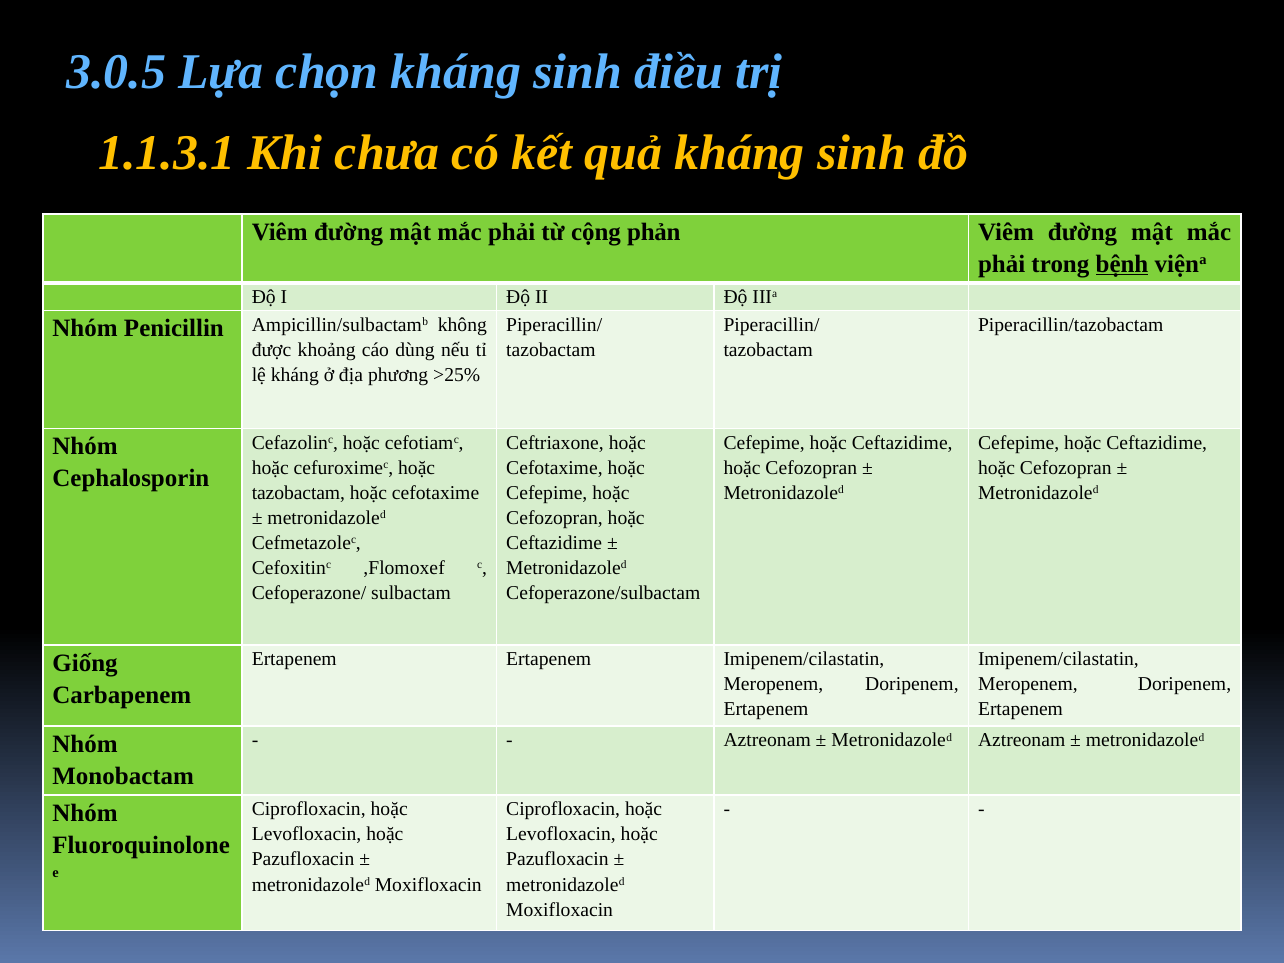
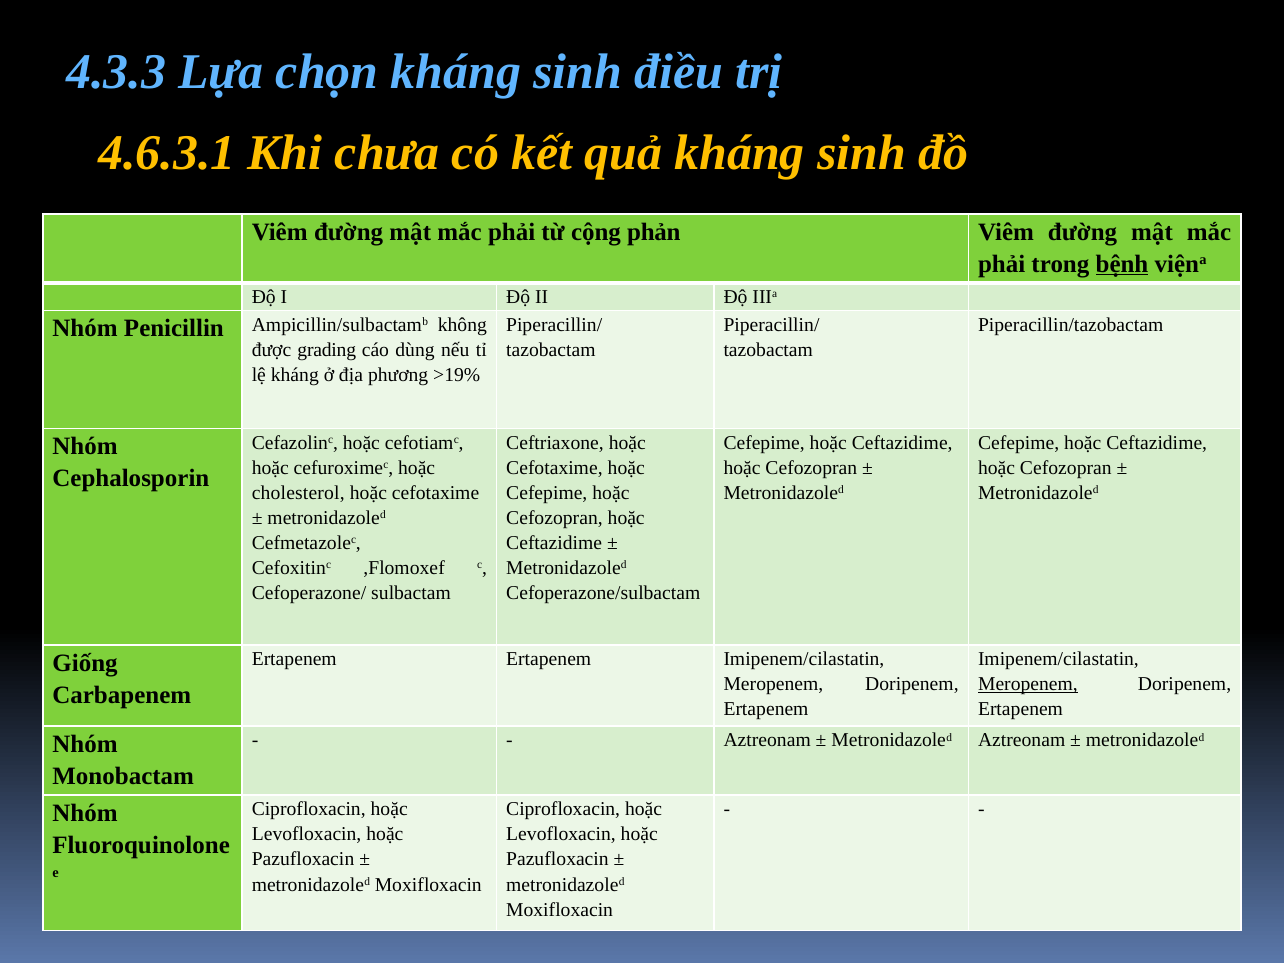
3.0.5: 3.0.5 -> 4.3.3
1.1.3.1: 1.1.3.1 -> 4.6.3.1
khoảng: khoảng -> grading
>25%: >25% -> >19%
tazobactam at (298, 493): tazobactam -> cholesterol
Meropenem at (1028, 684) underline: none -> present
